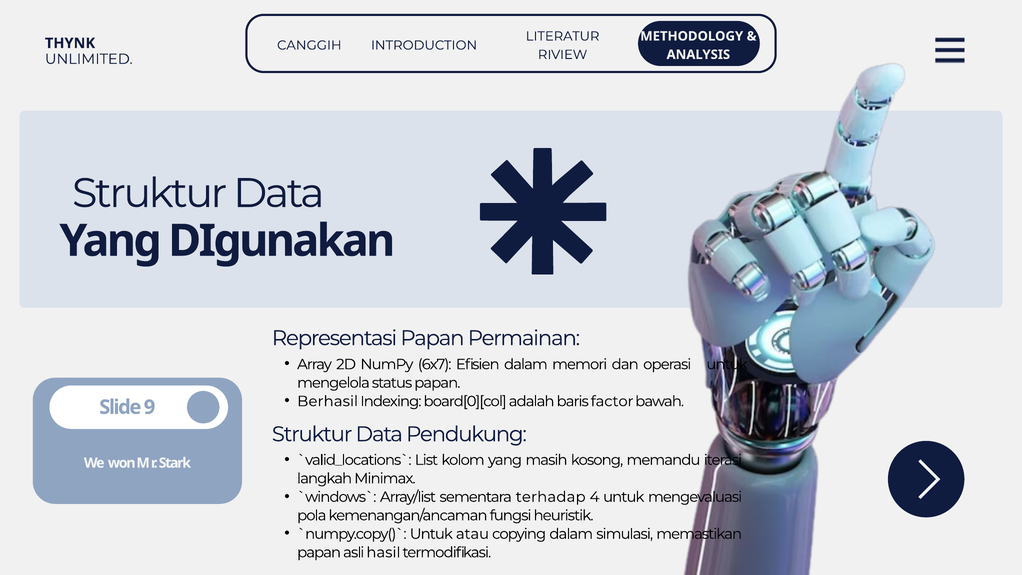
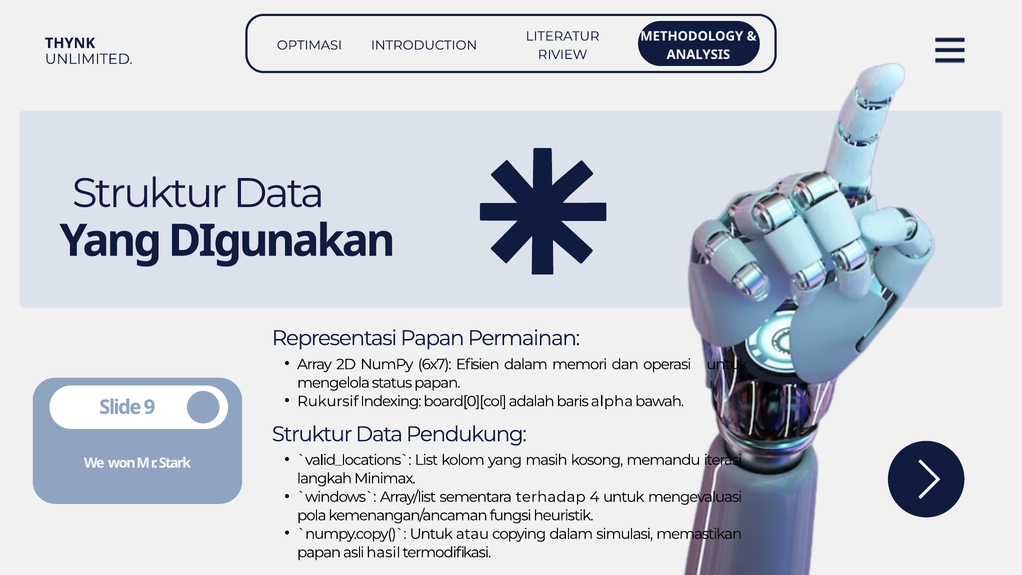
CANGGIH: CANGGIH -> OPTIMASI
Berhasil: Berhasil -> Rukursif
factor: factor -> alpha
